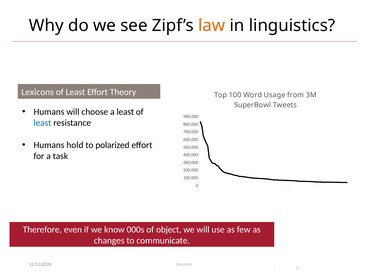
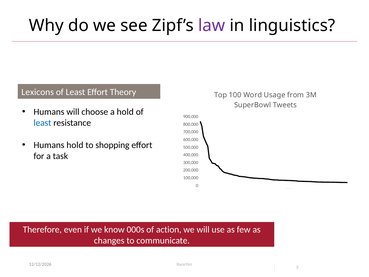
law colour: orange -> purple
a least: least -> hold
polarized: polarized -> shopping
object: object -> action
